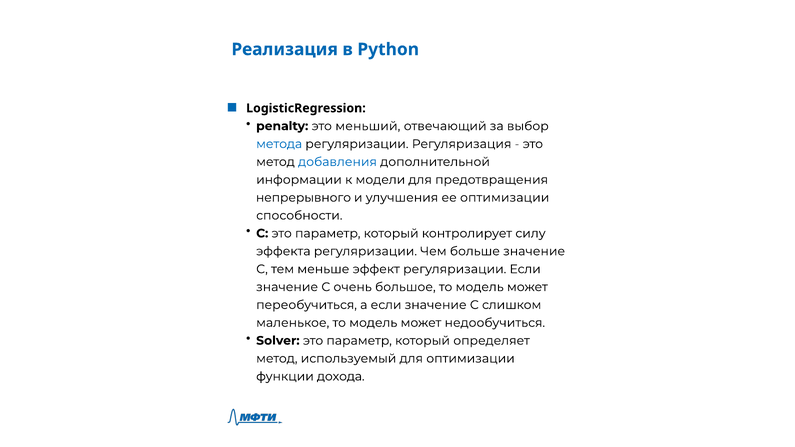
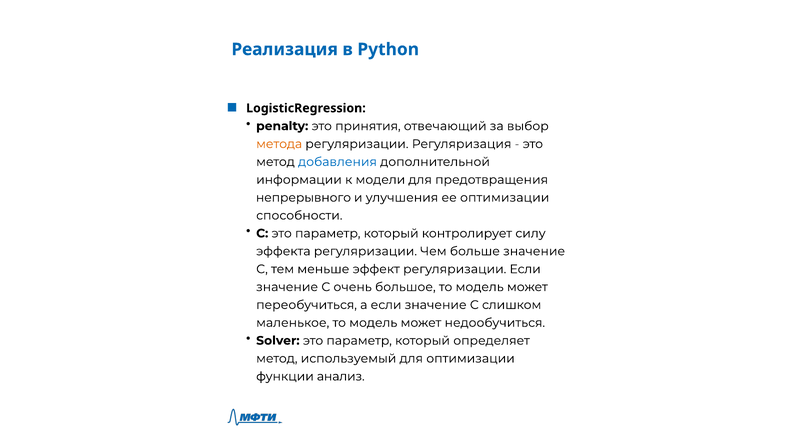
меньший: меньший -> принятия
метода colour: blue -> orange
дохода: дохода -> анализ
